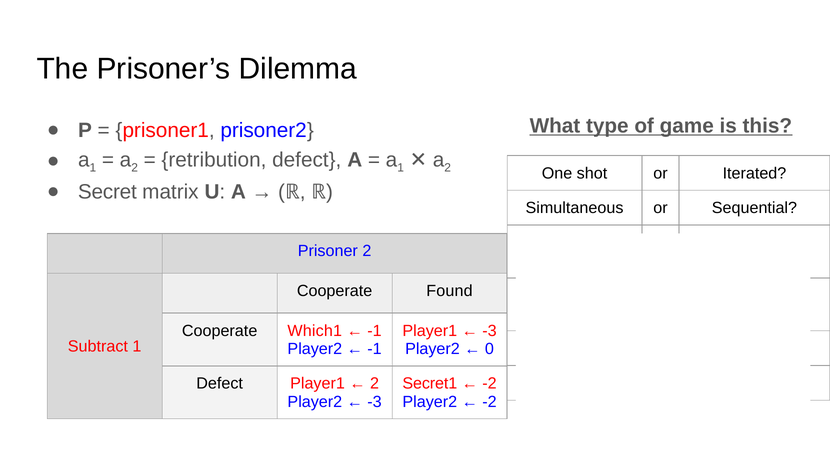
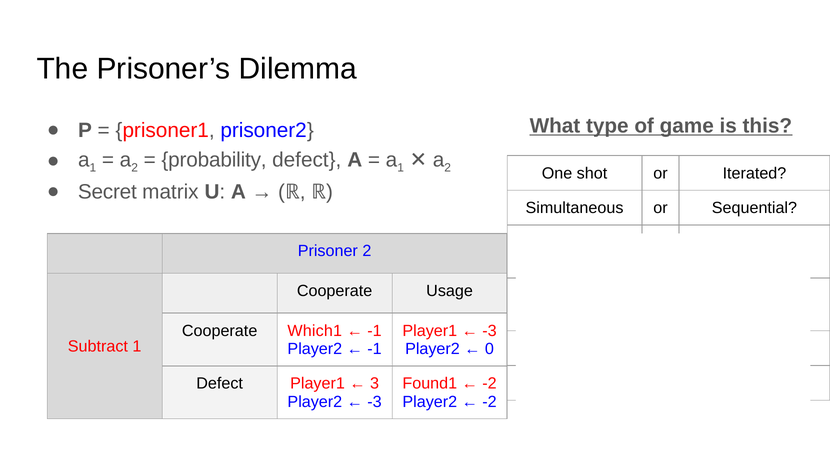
retribution: retribution -> probability
Found: Found -> Usage
2 at (375, 383): 2 -> 3
Secret1: Secret1 -> Found1
